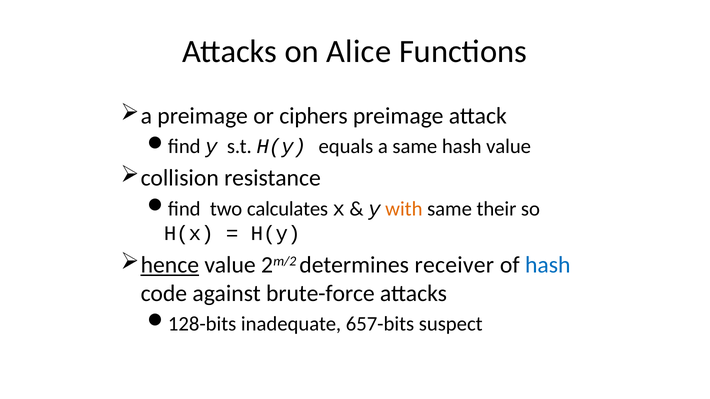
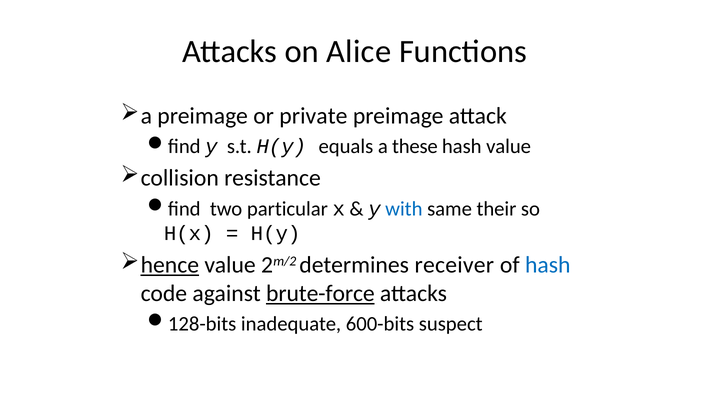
ciphers: ciphers -> private
a same: same -> these
calculates: calculates -> particular
with colour: orange -> blue
brute-force underline: none -> present
657-bits: 657-bits -> 600-bits
